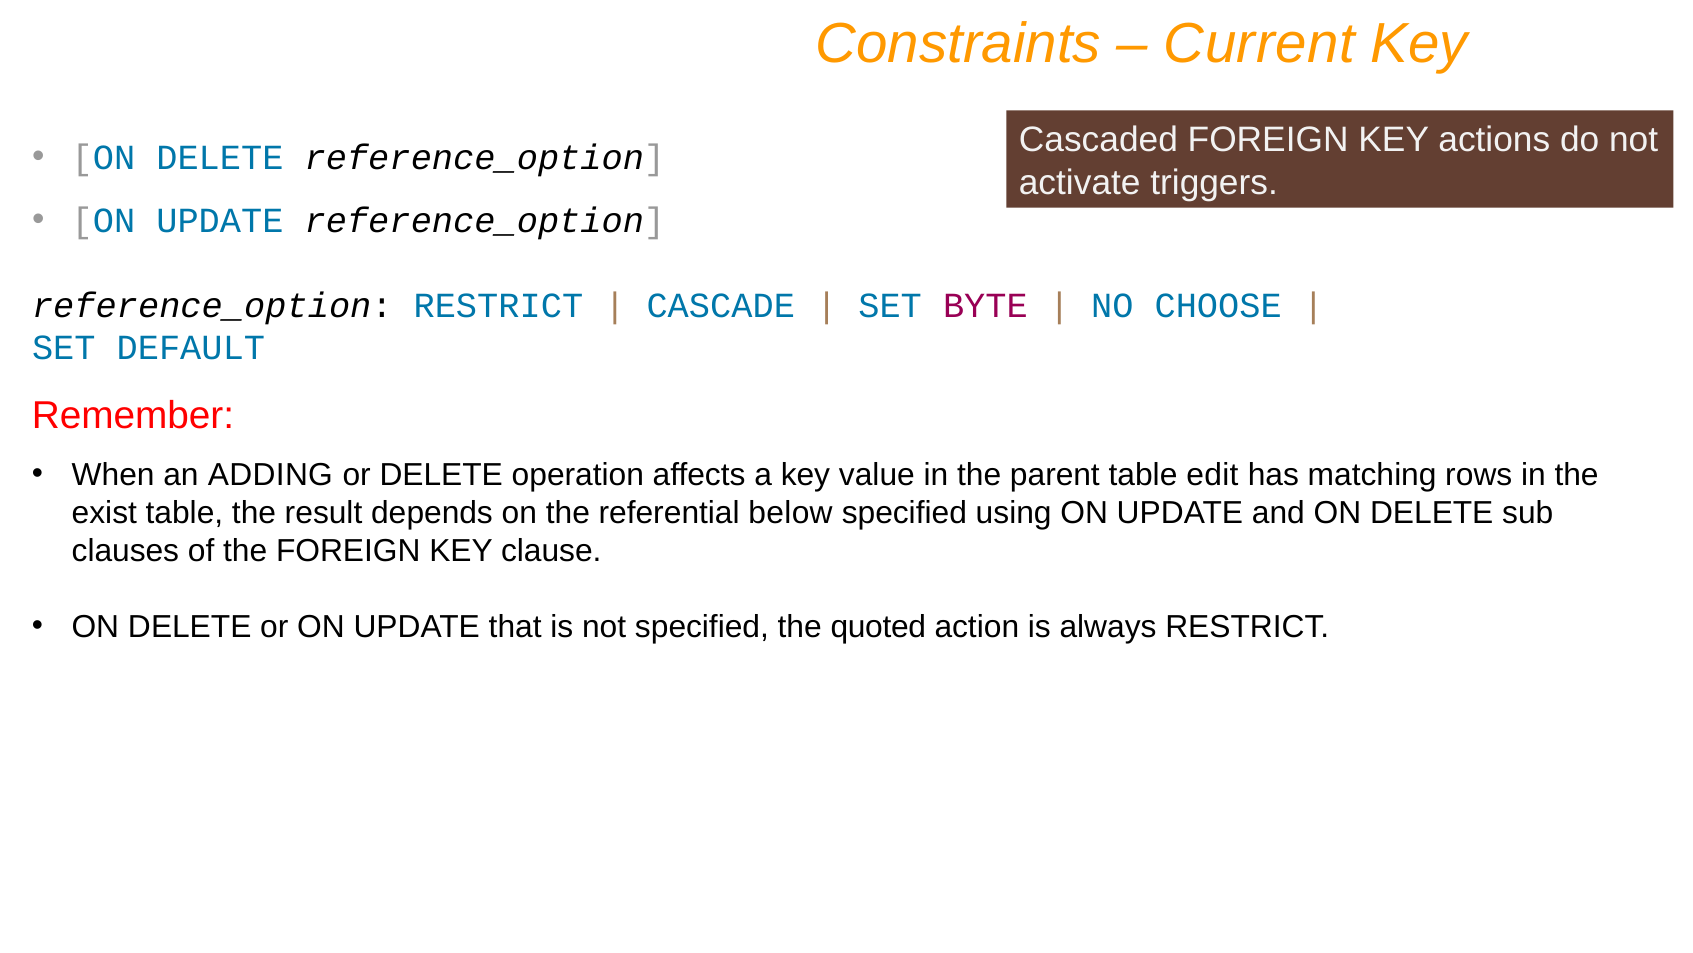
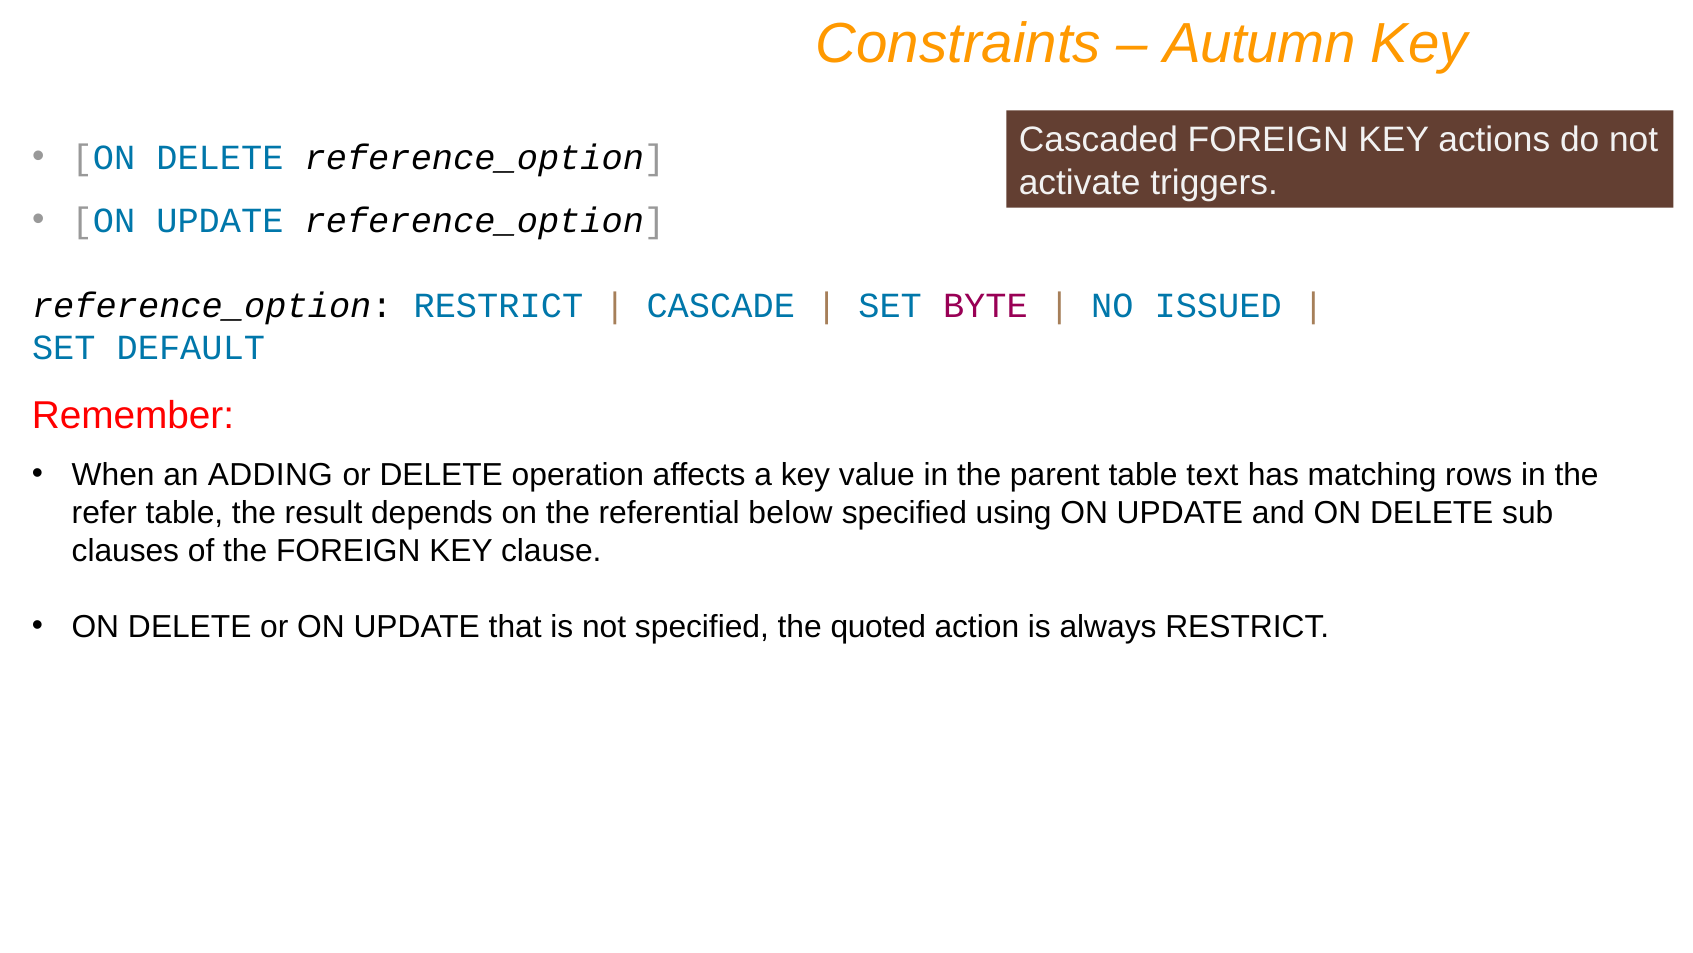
Current: Current -> Autumn
CHOOSE: CHOOSE -> ISSUED
edit: edit -> text
exist: exist -> refer
